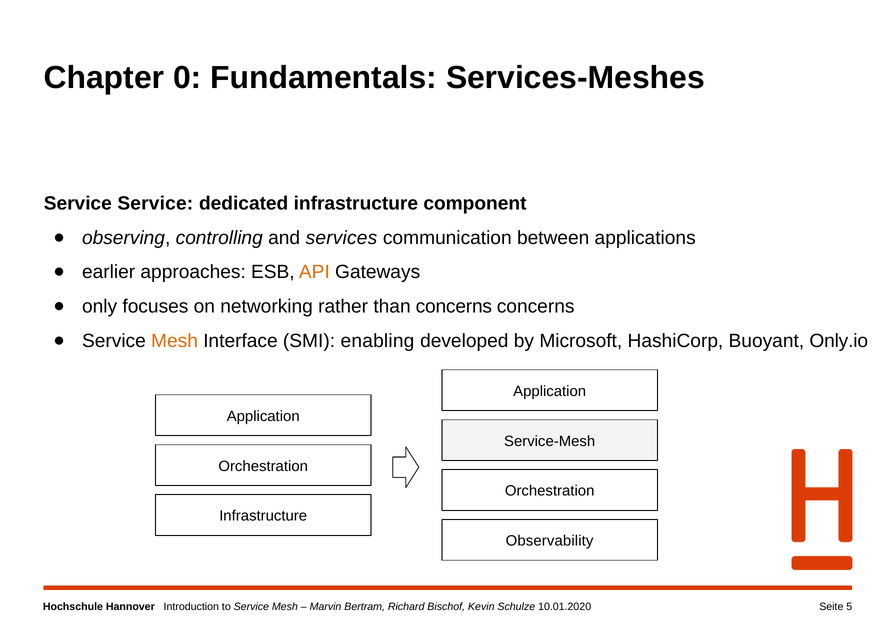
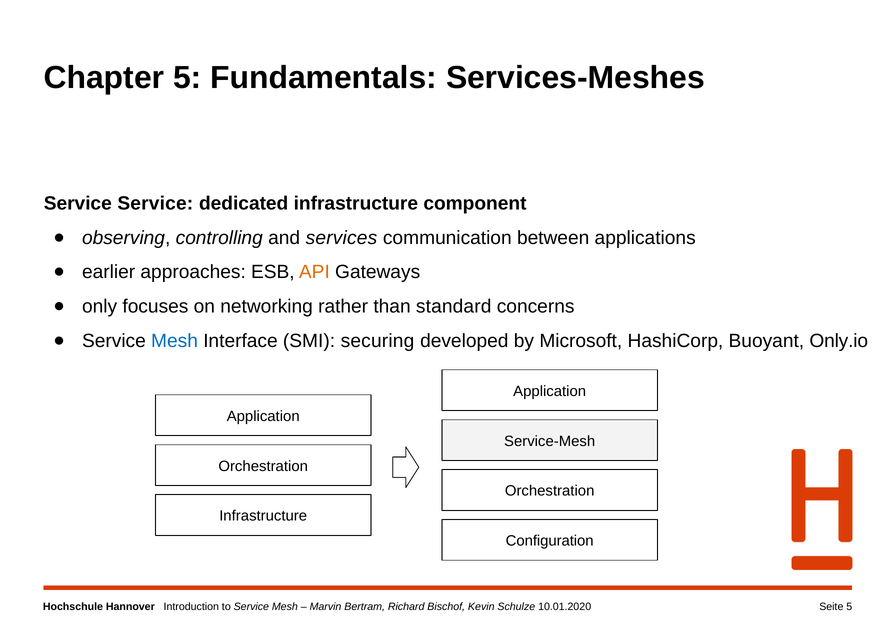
Chapter 0: 0 -> 5
than concerns: concerns -> standard
Mesh at (175, 341) colour: orange -> blue
enabling: enabling -> securing
Observability: Observability -> Configuration
